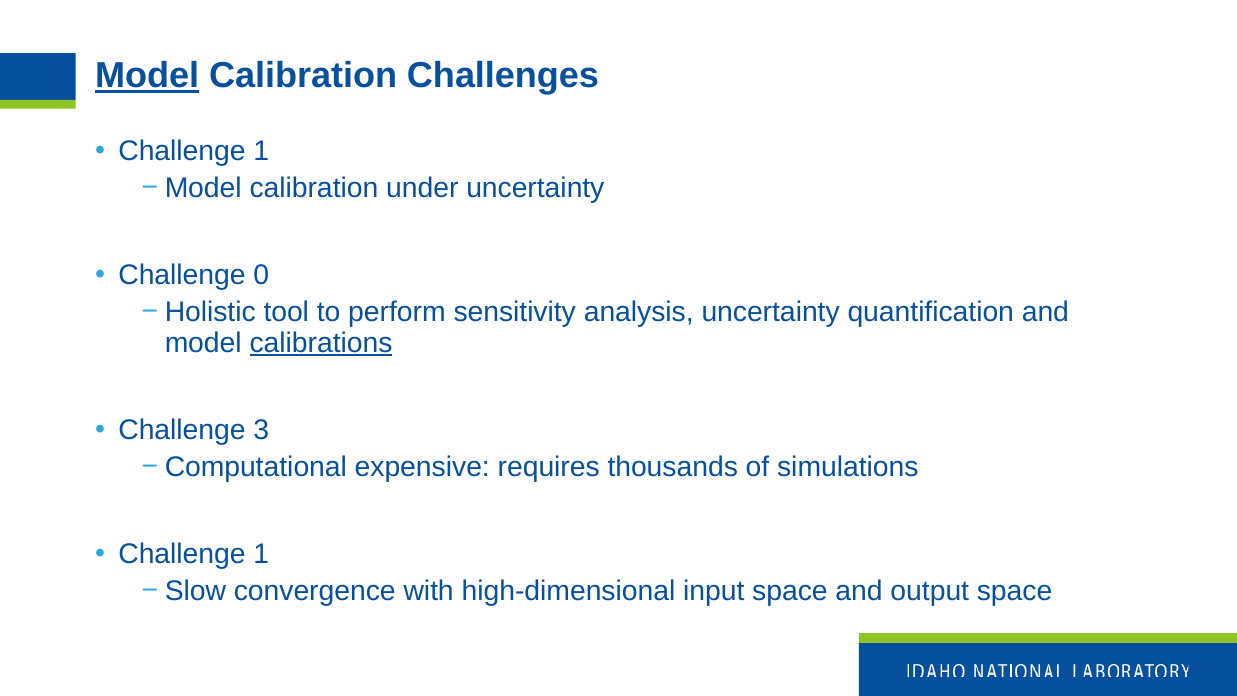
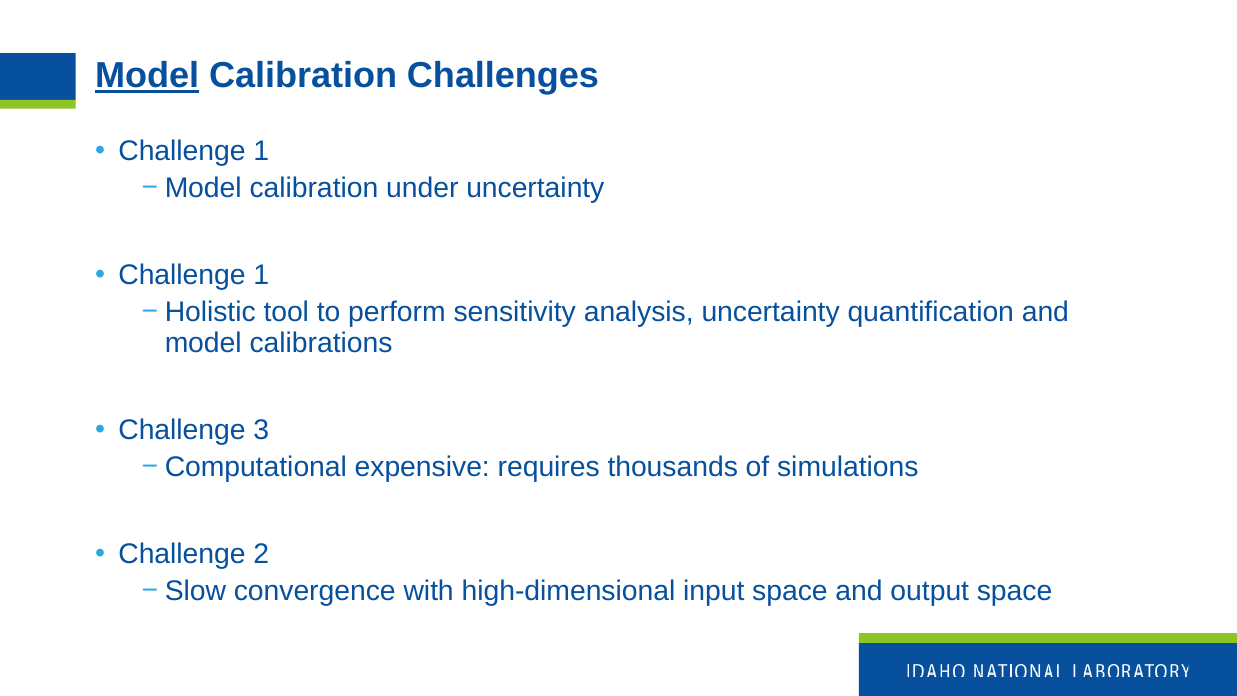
0 at (261, 275): 0 -> 1
calibrations underline: present -> none
1 at (261, 554): 1 -> 2
